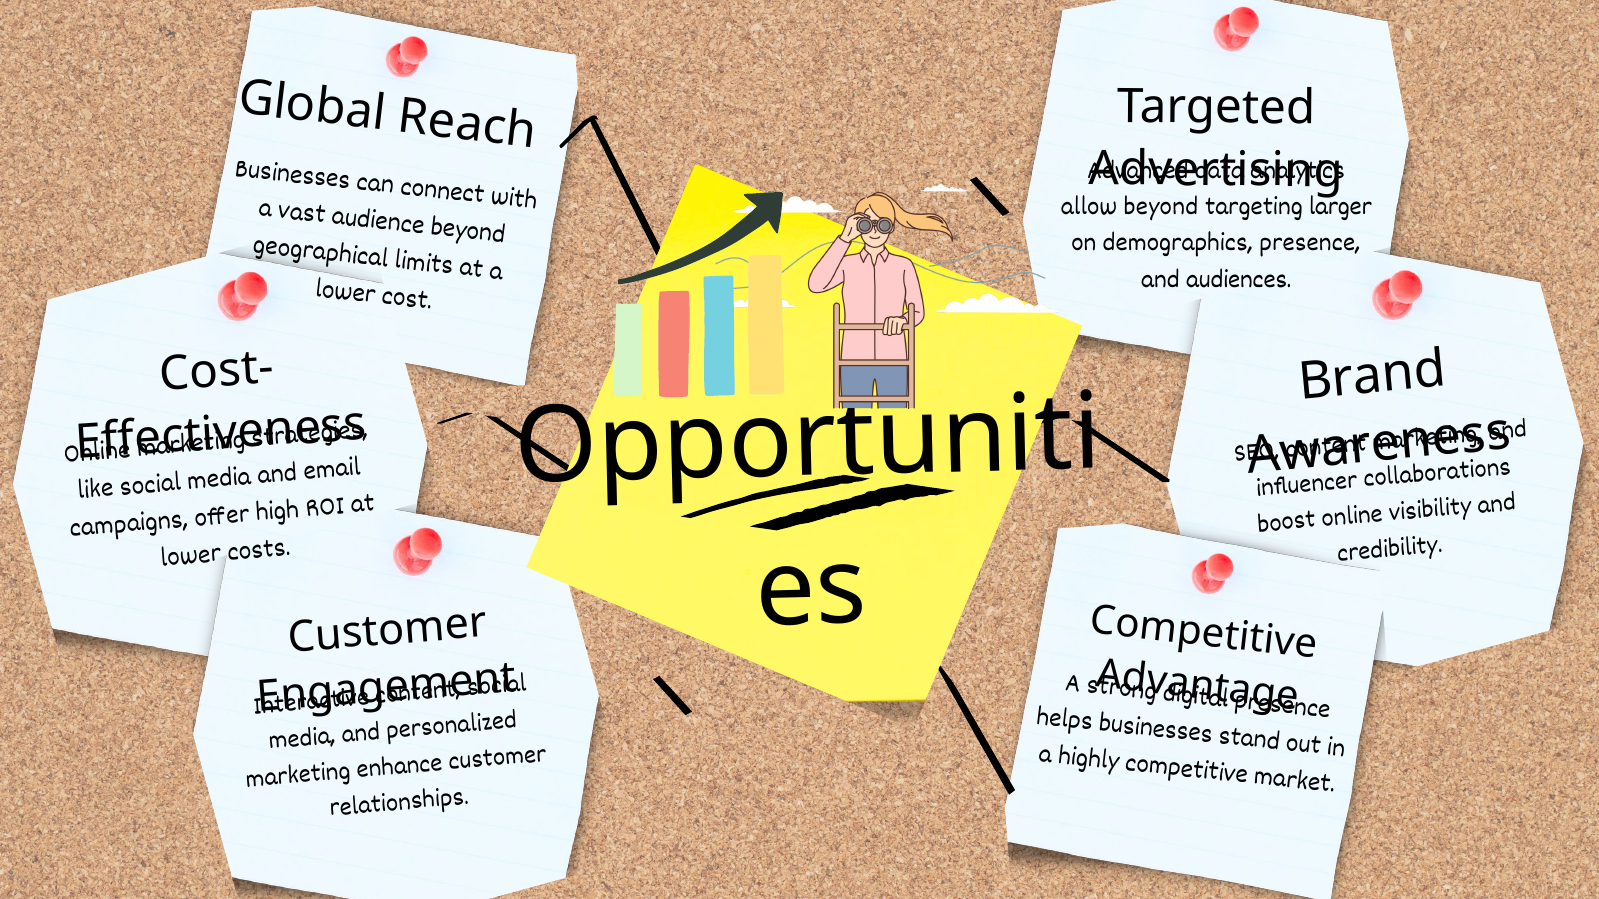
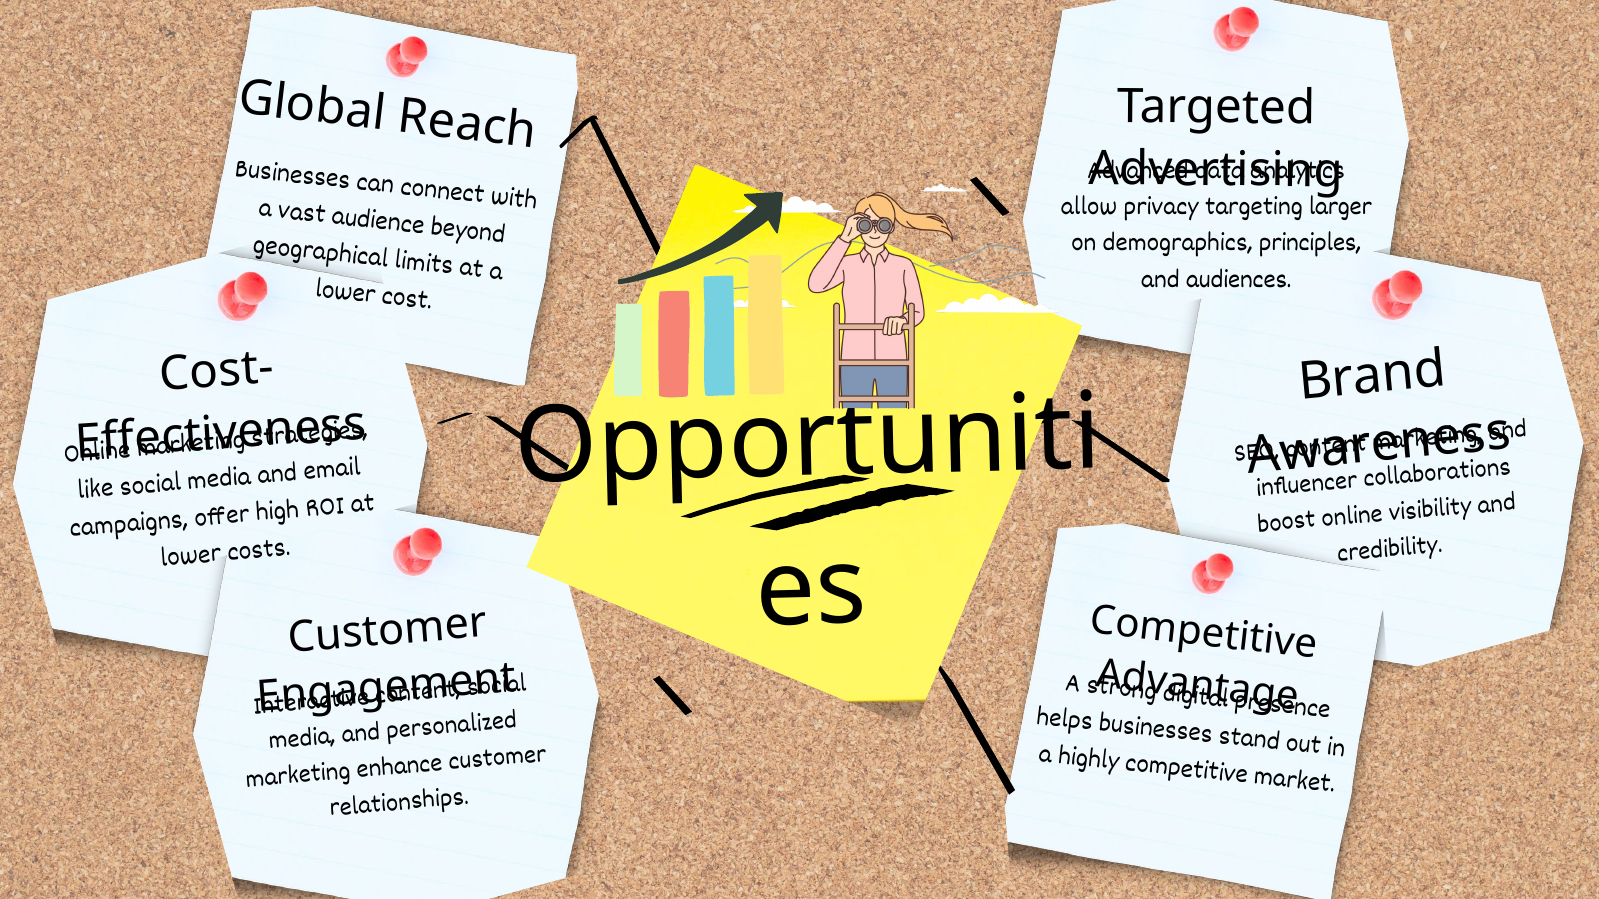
allow beyond: beyond -> privacy
demographics presence: presence -> principles
